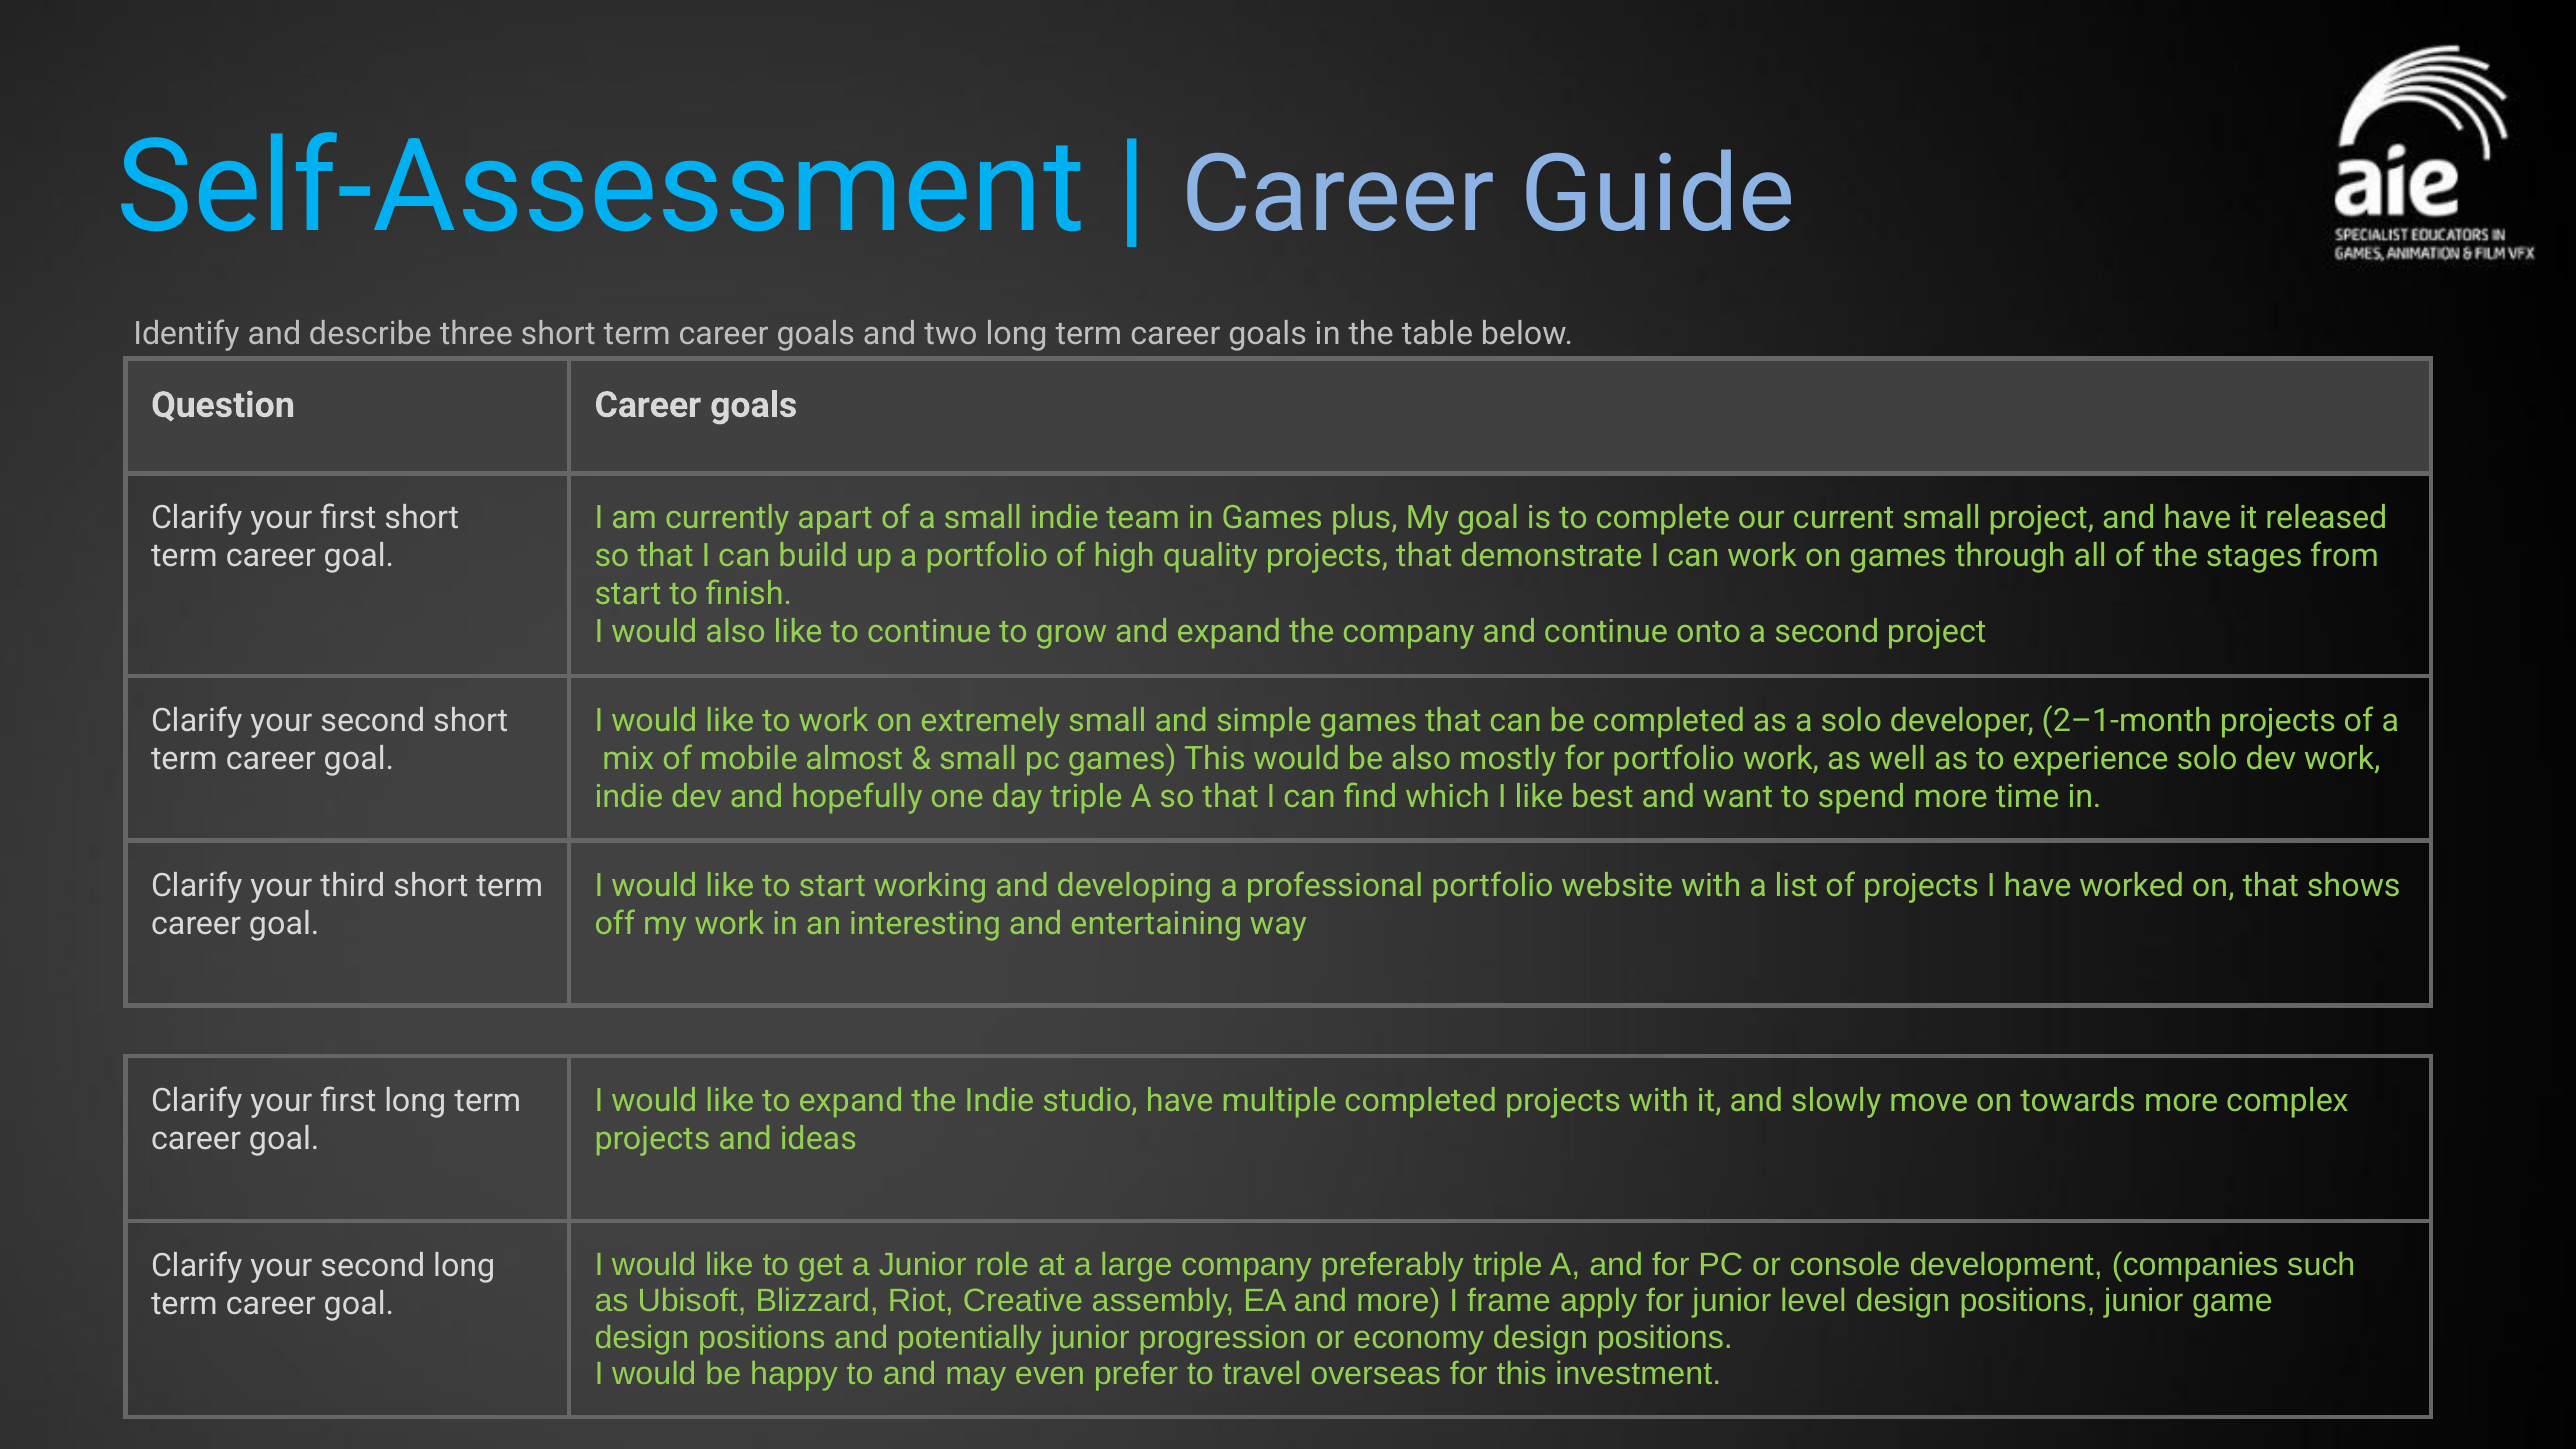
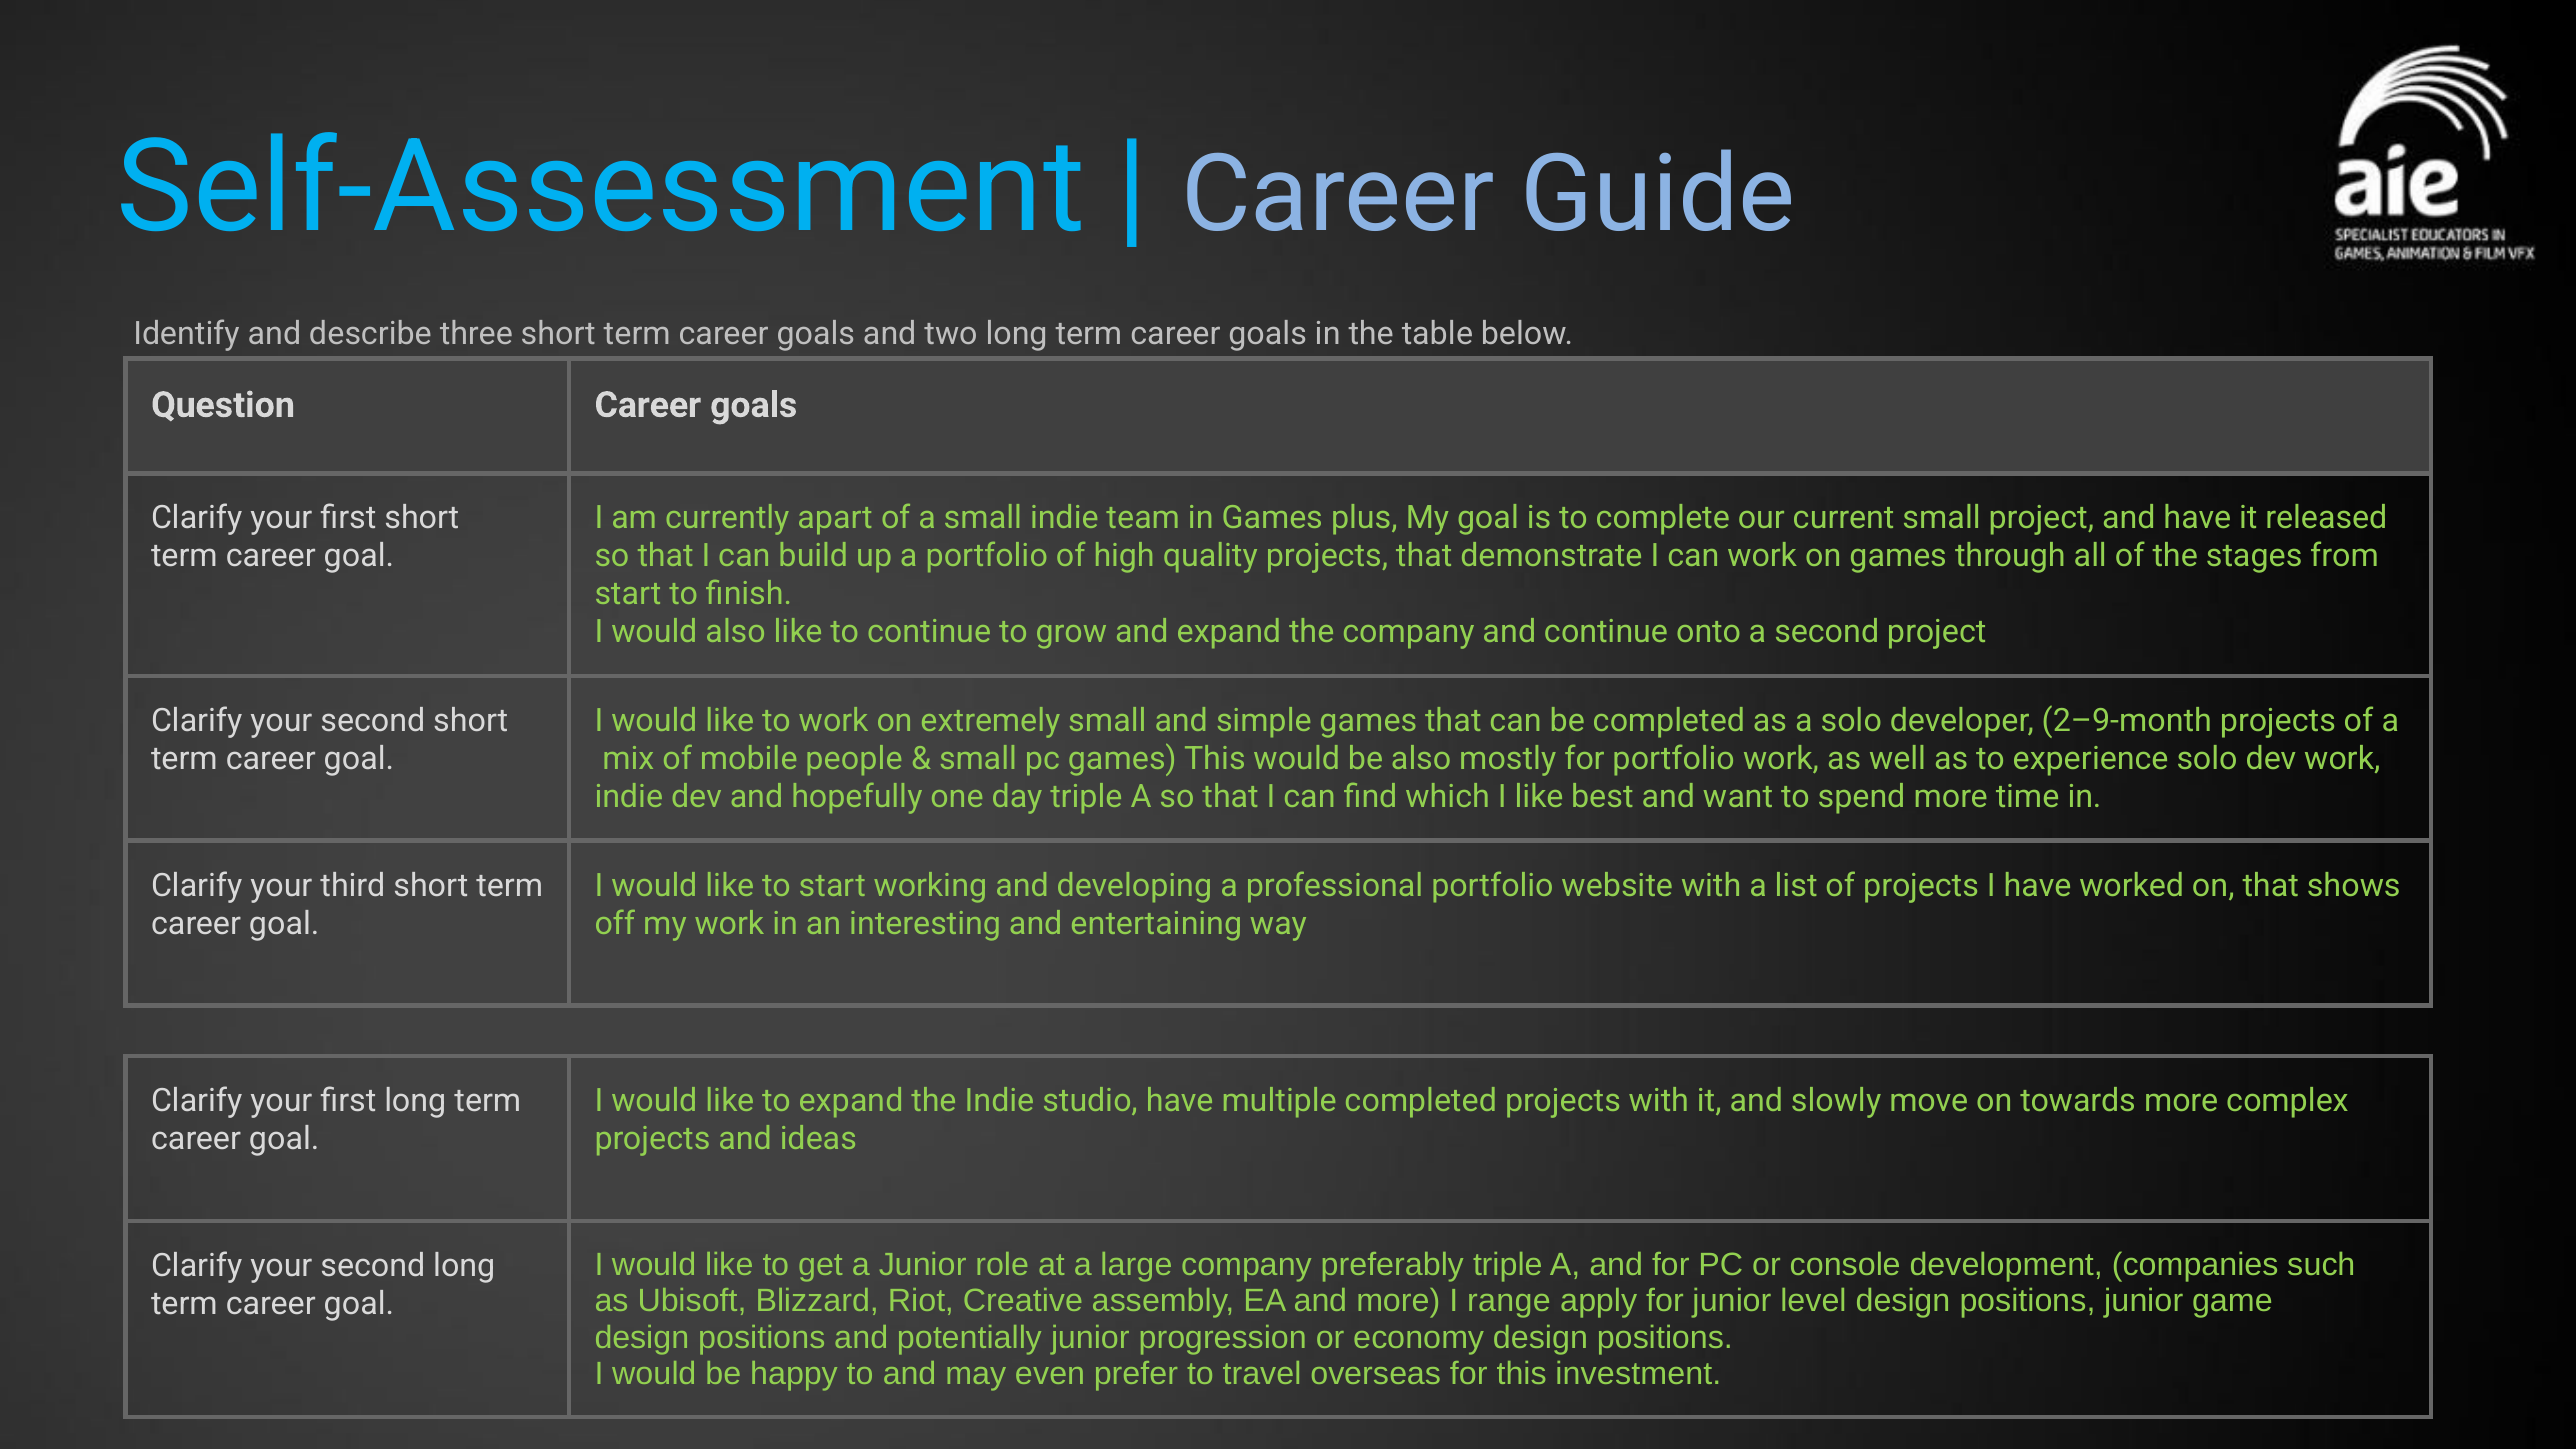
2–1-month: 2–1-month -> 2–9-month
almost: almost -> people
frame: frame -> range
